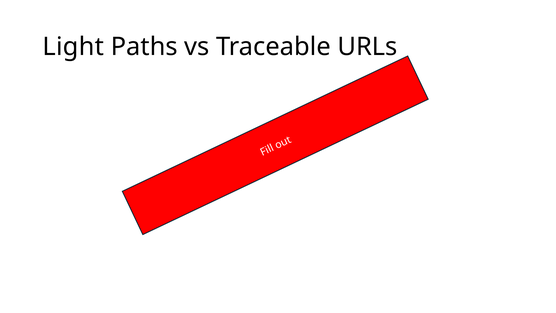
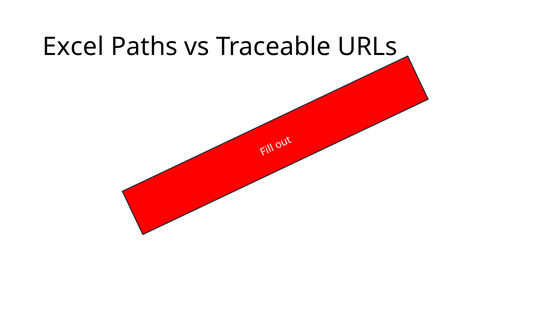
Light: Light -> Excel
